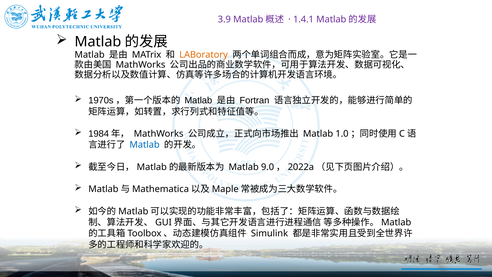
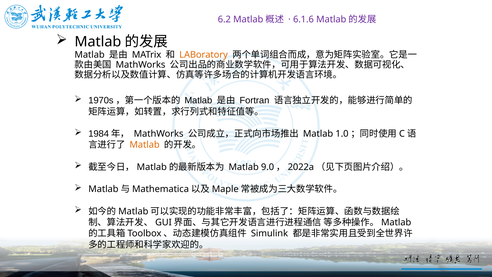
3.9: 3.9 -> 6.2
1.4.1: 1.4.1 -> 6.1.6
Matlab at (145, 145) colour: blue -> orange
